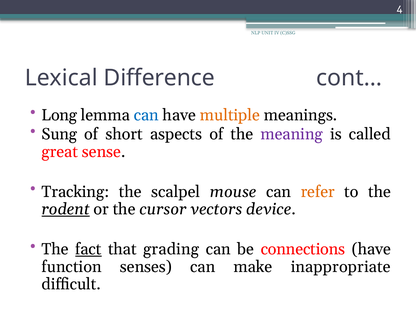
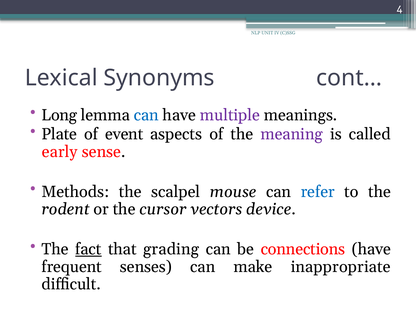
Difference: Difference -> Synonyms
multiple colour: orange -> purple
Sung: Sung -> Plate
short: short -> event
great: great -> early
Tracking: Tracking -> Methods
refer colour: orange -> blue
rodent underline: present -> none
function: function -> frequent
